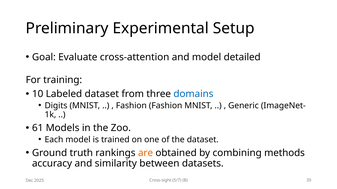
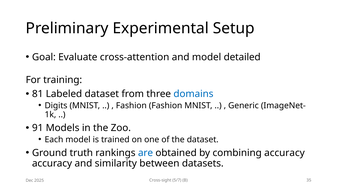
10: 10 -> 81
61: 61 -> 91
are colour: orange -> blue
combining methods: methods -> accuracy
